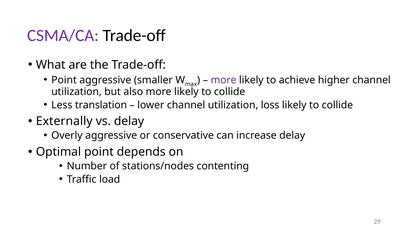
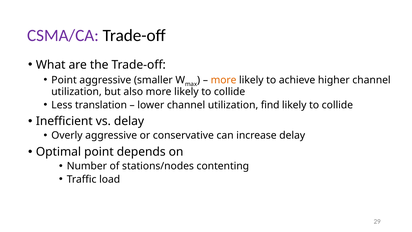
more at (224, 80) colour: purple -> orange
loss: loss -> find
Externally: Externally -> Inefficient
